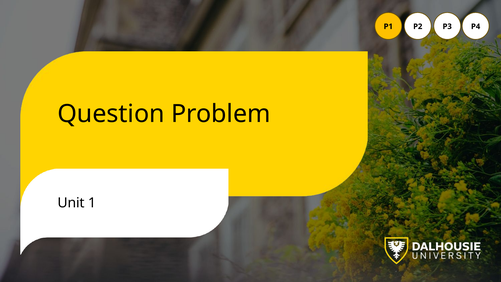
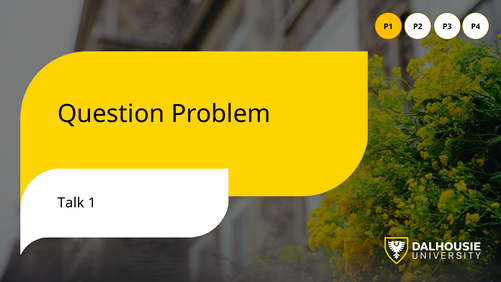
Unit: Unit -> Talk
